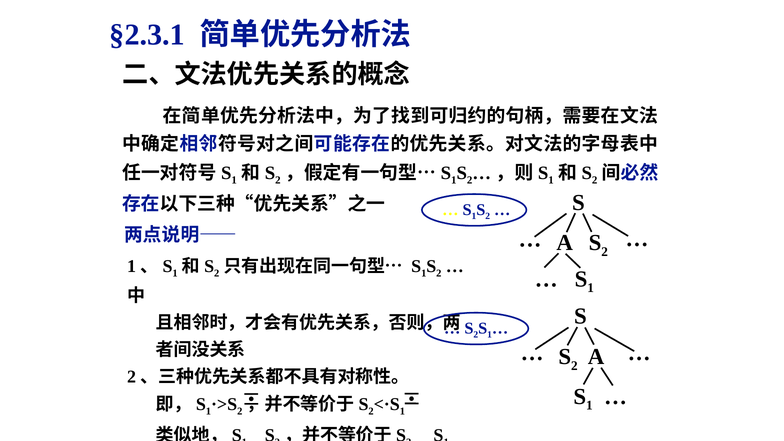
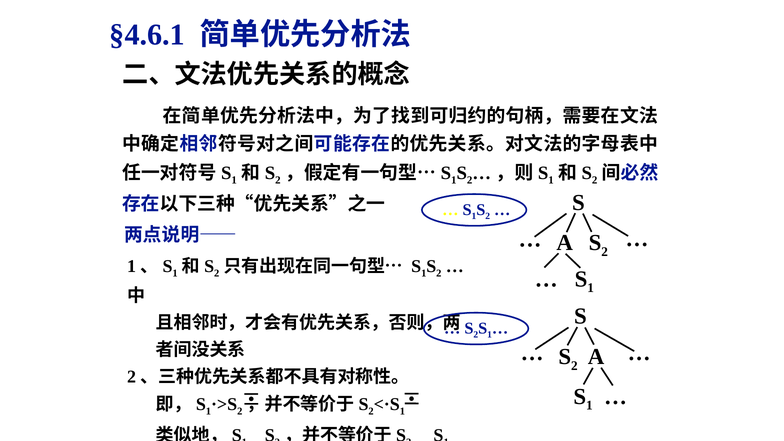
§2.3.1: §2.3.1 -> §4.6.1
